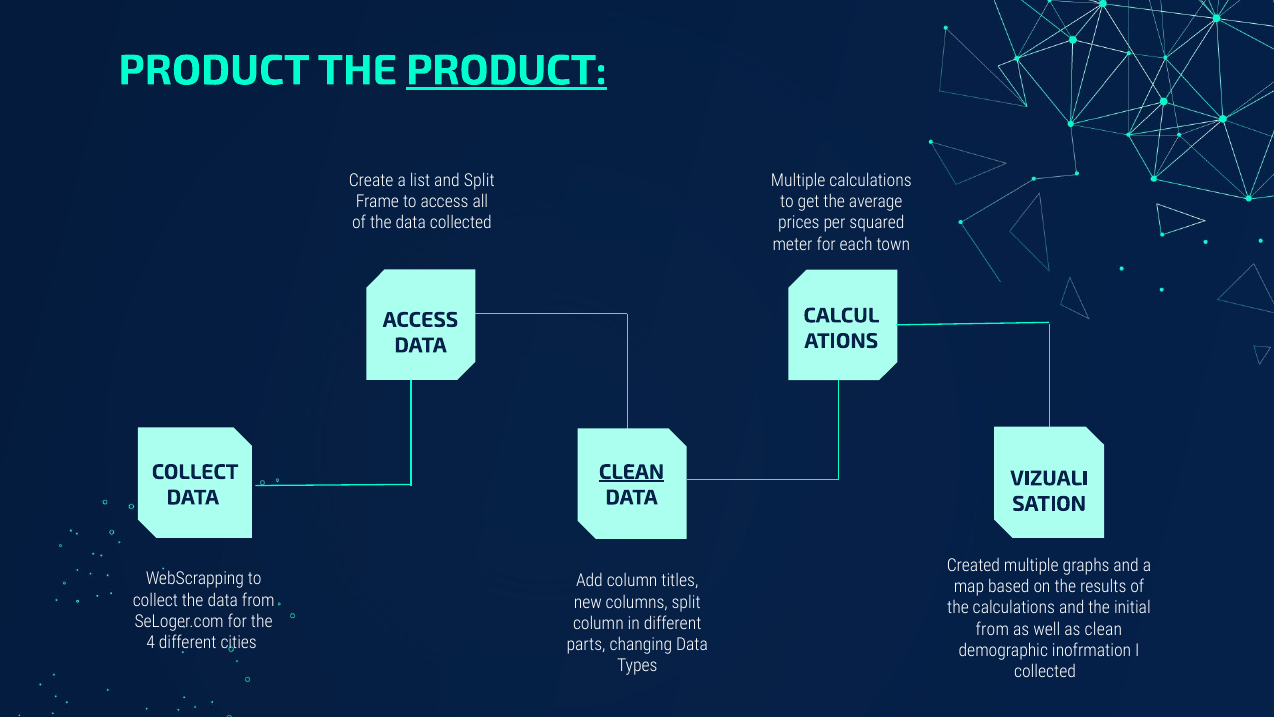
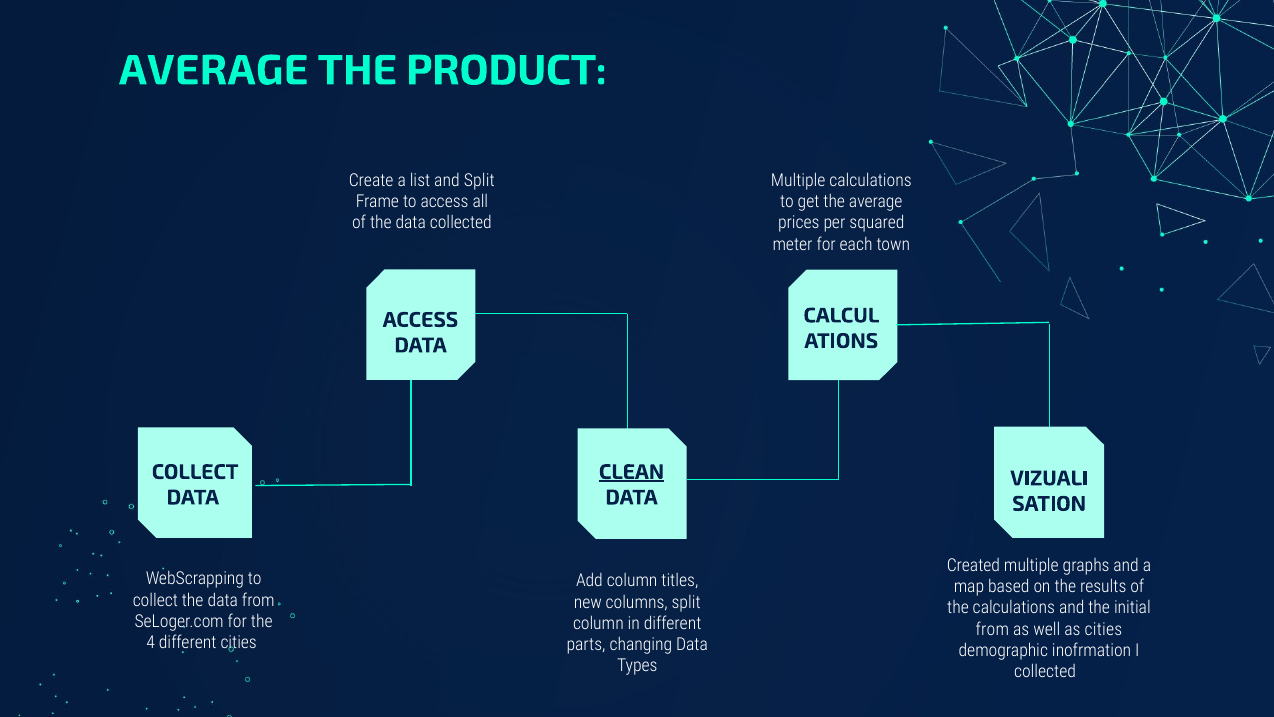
PRODUCT at (214, 70): PRODUCT -> AVERAGE
PRODUCT at (507, 70) underline: present -> none
as clean: clean -> cities
